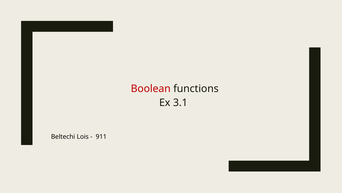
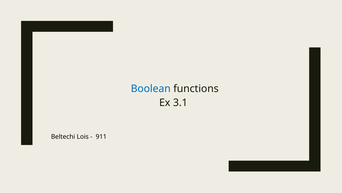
Boolean colour: red -> blue
